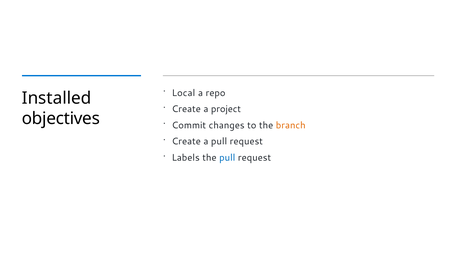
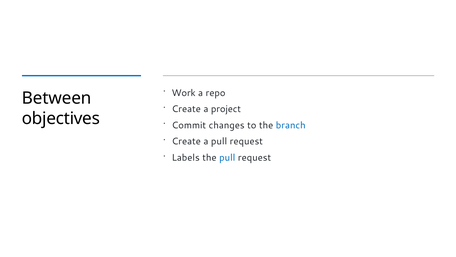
Local: Local -> Work
Installed: Installed -> Between
branch colour: orange -> blue
